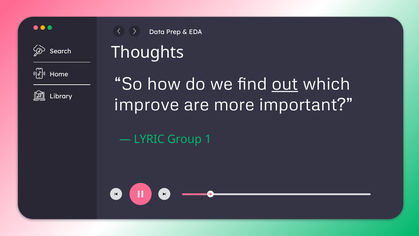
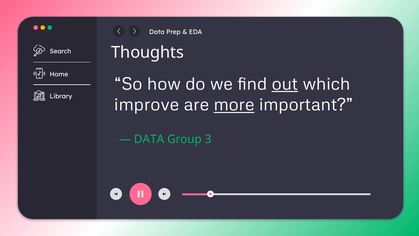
more underline: none -> present
LYRIC at (149, 139): LYRIC -> DATA
1: 1 -> 3
